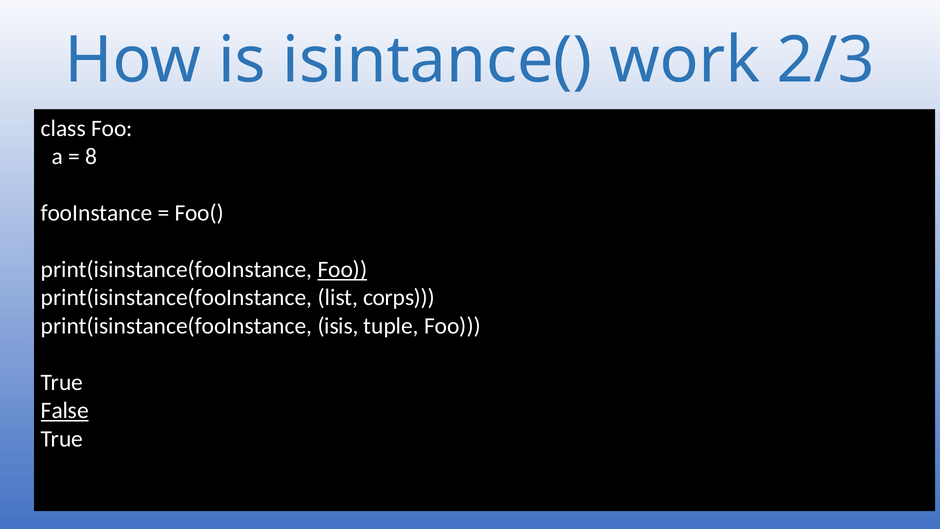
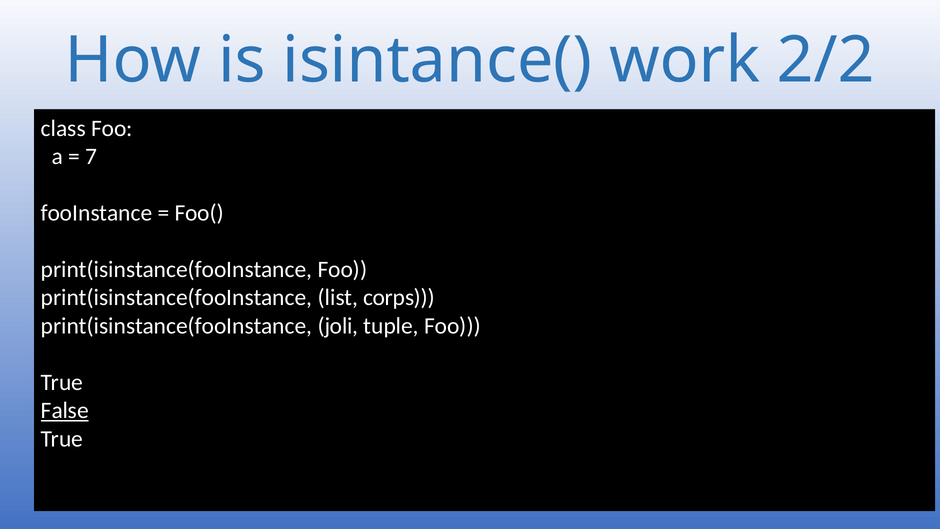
2/3: 2/3 -> 2/2
8: 8 -> 7
Foo at (342, 269) underline: present -> none
isis: isis -> joli
